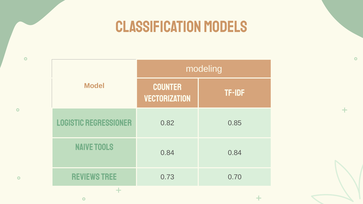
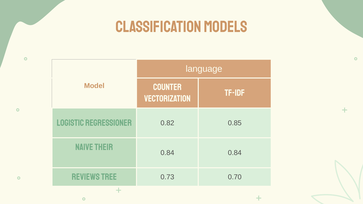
modeling: modeling -> language
tools: tools -> their
